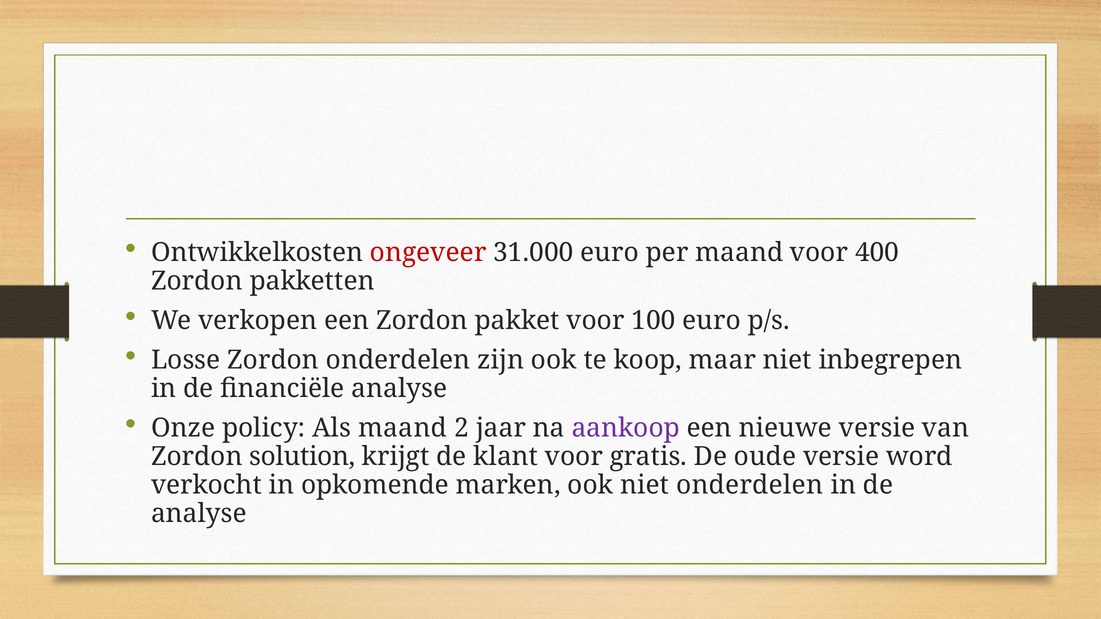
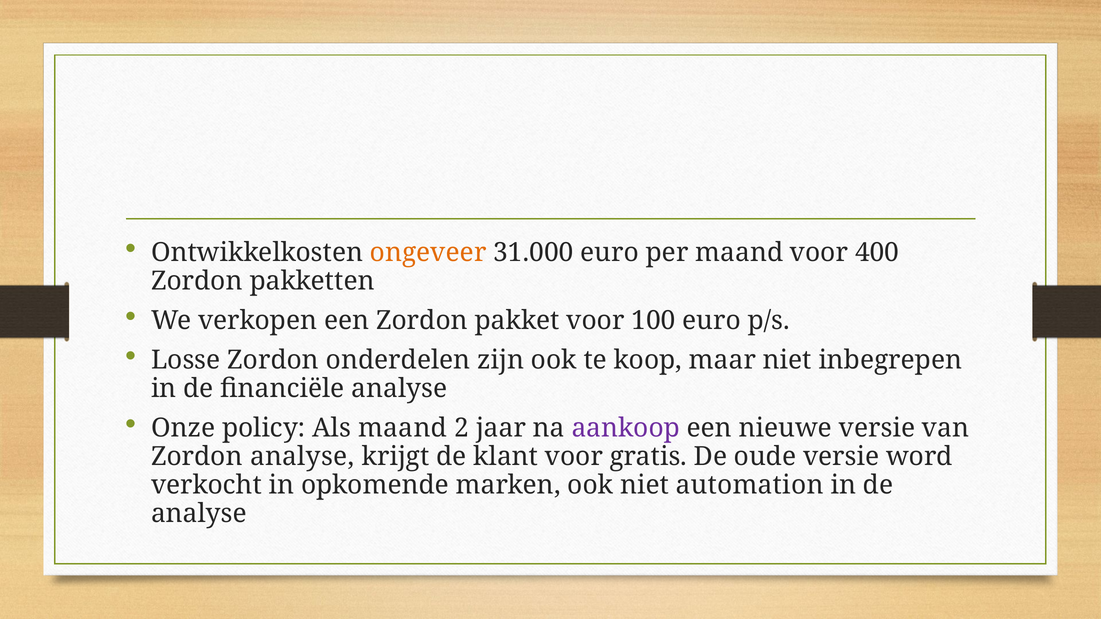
ongeveer colour: red -> orange
Zordon solution: solution -> analyse
niet onderdelen: onderdelen -> automation
